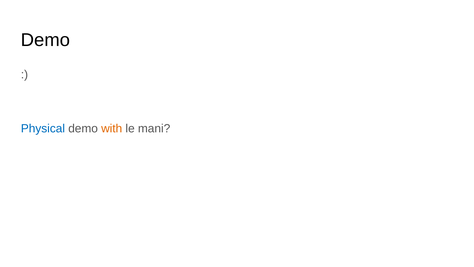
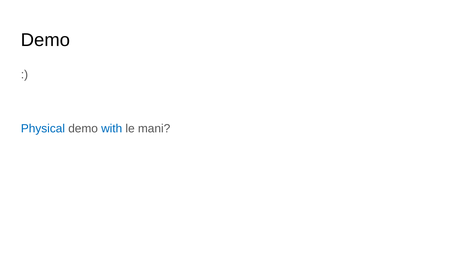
with colour: orange -> blue
